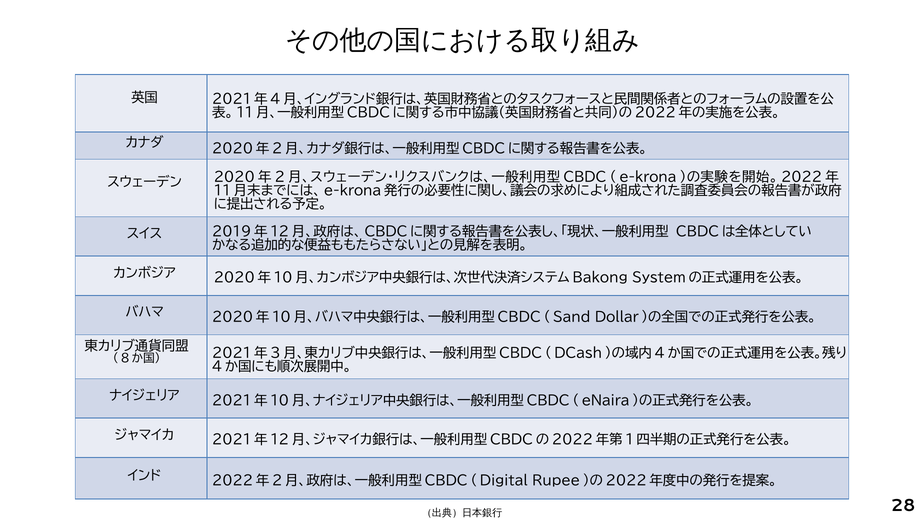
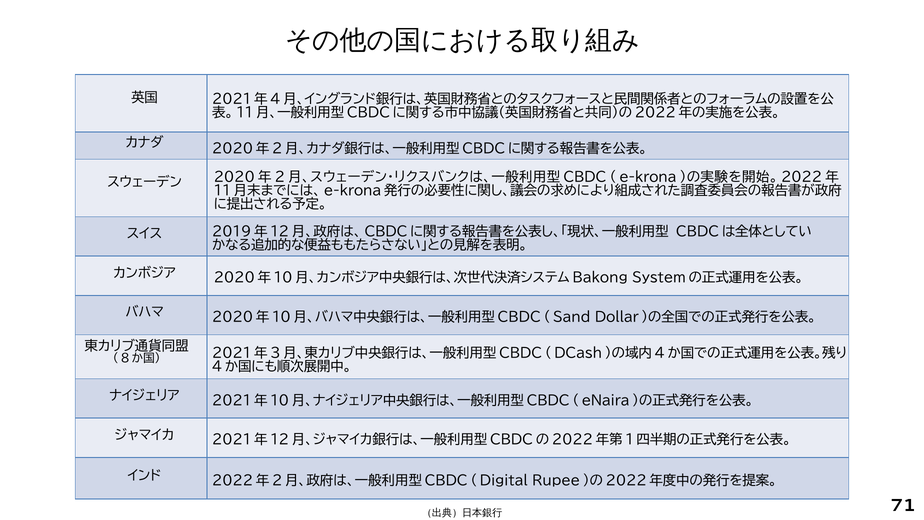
28: 28 -> 71
